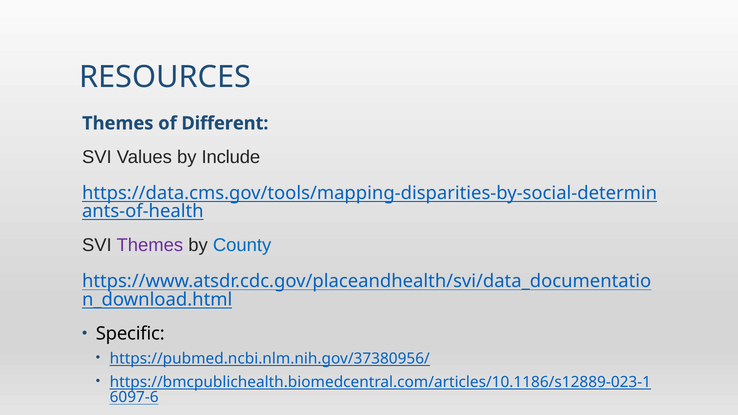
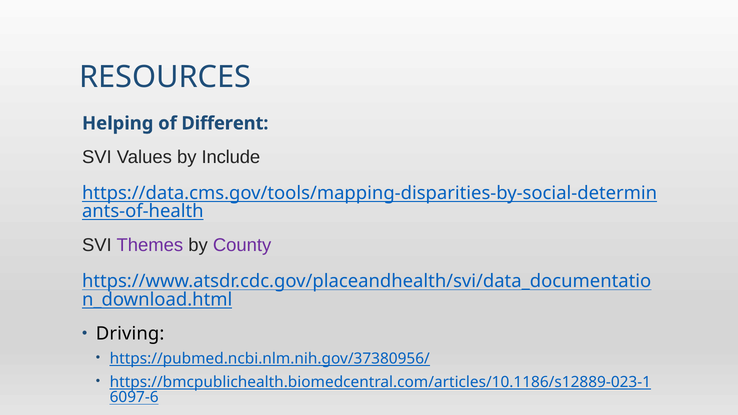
Themes at (118, 123): Themes -> Helping
County colour: blue -> purple
Specific: Specific -> Driving
